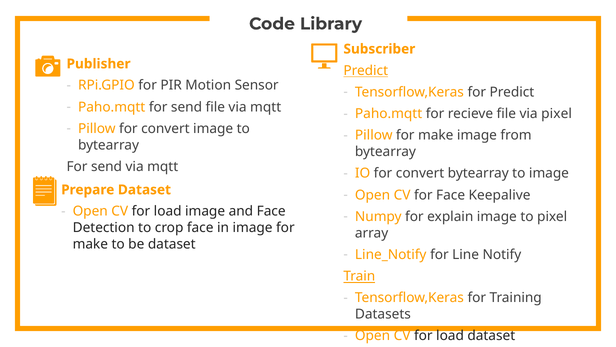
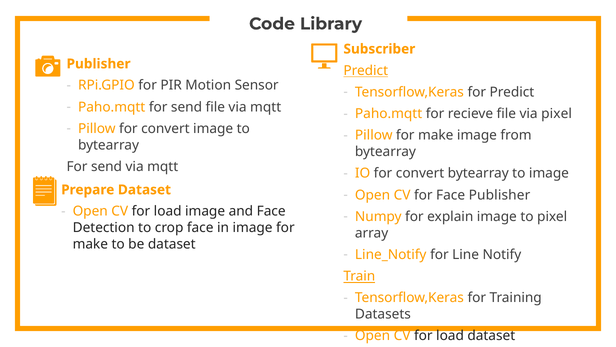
Face Keepalive: Keepalive -> Publisher
